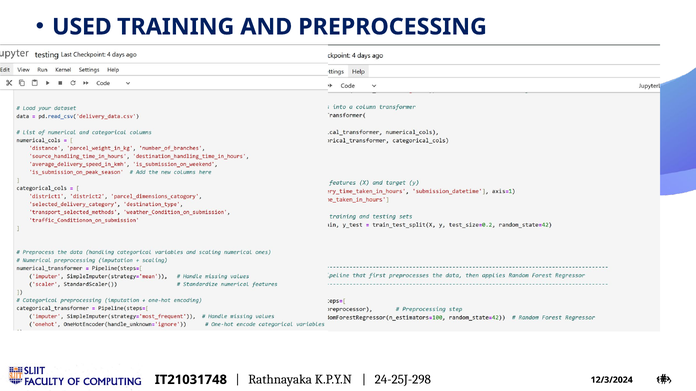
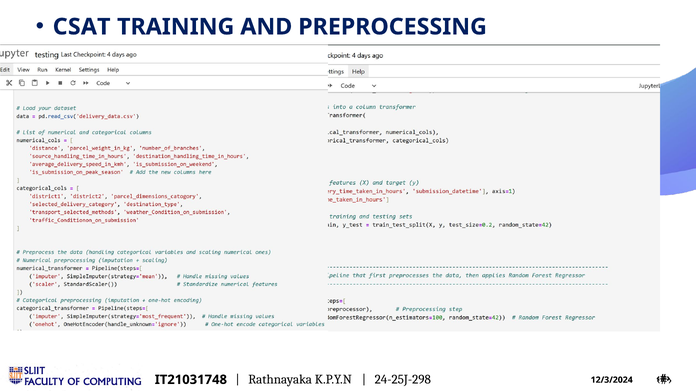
USED: USED -> CSAT
